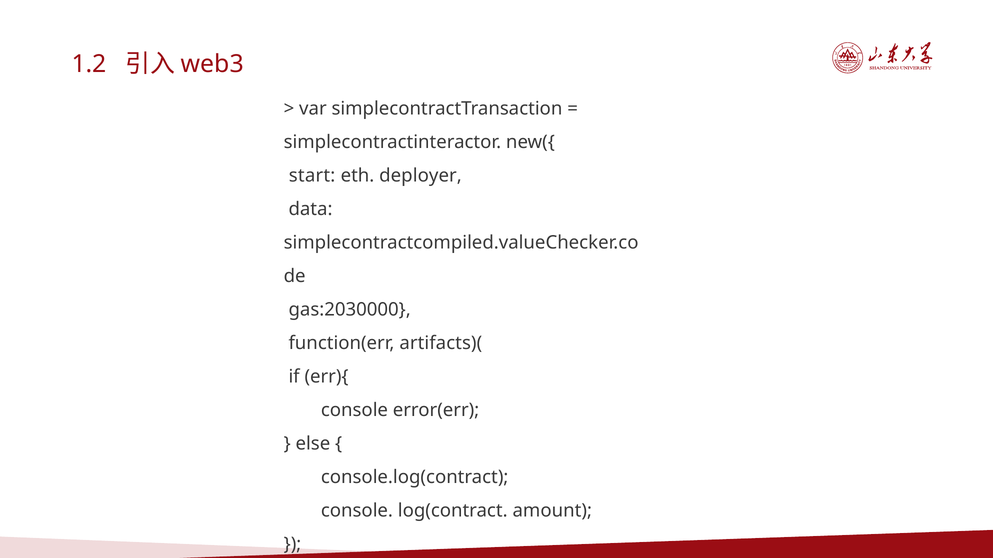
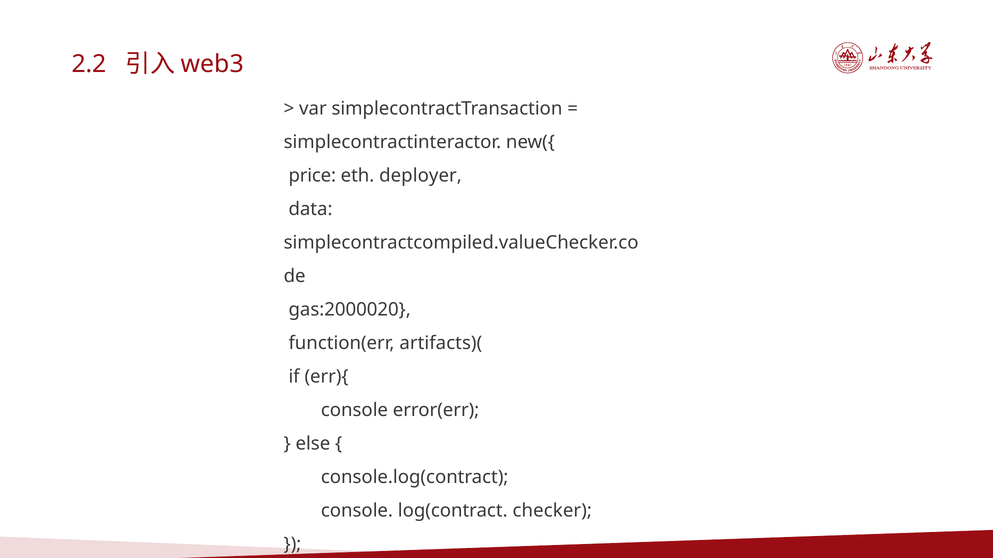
1.2: 1.2 -> 2.2
start: start -> price
gas:2030000: gas:2030000 -> gas:2000020
amount: amount -> checker
